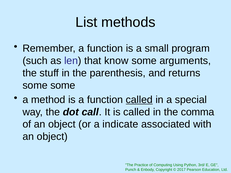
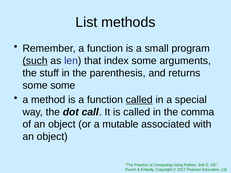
such underline: none -> present
know: know -> index
indicate: indicate -> mutable
